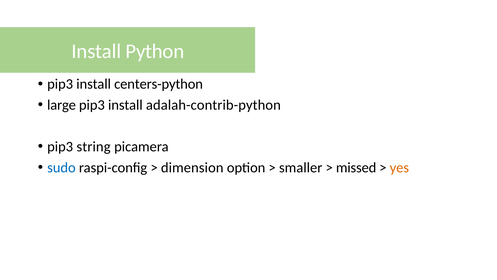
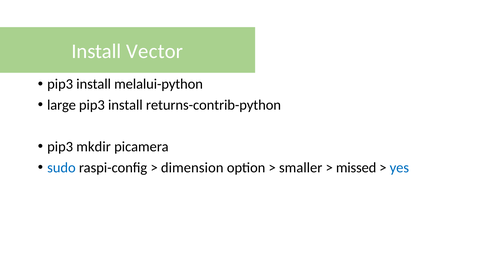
Python: Python -> Vector
centers-python: centers-python -> melalui-python
adalah-contrib-python: adalah-contrib-python -> returns-contrib-python
string: string -> mkdir
yes colour: orange -> blue
